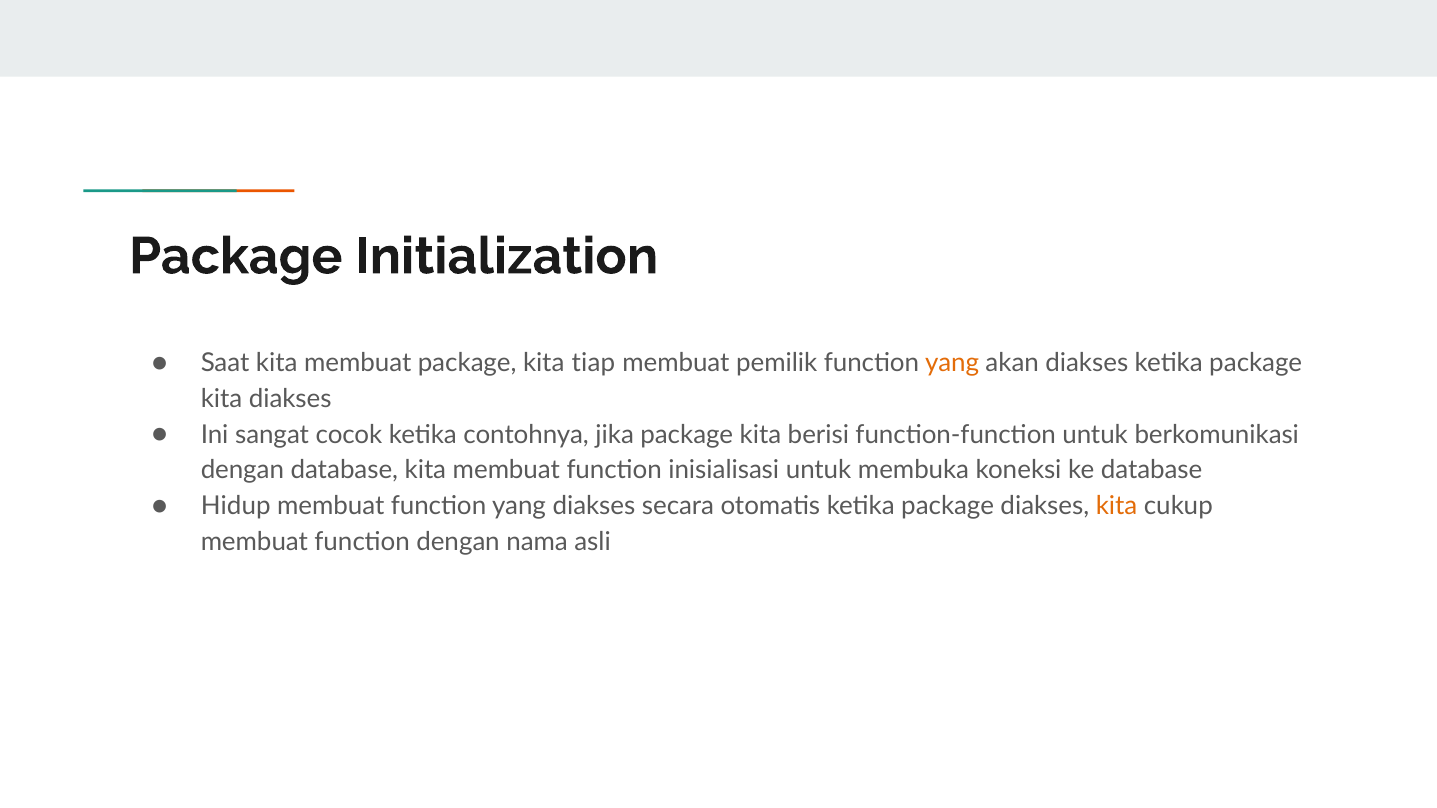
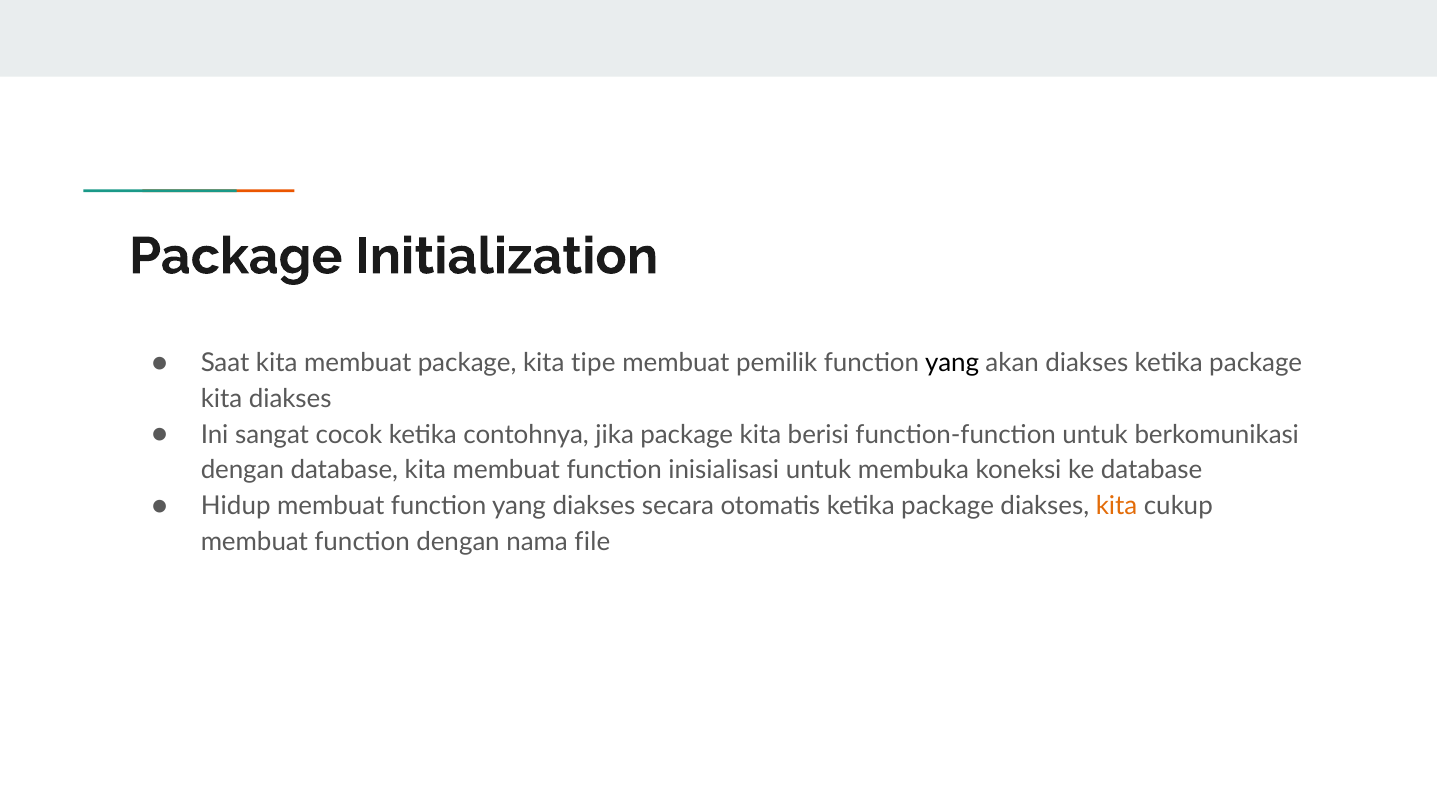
tiap: tiap -> tipe
yang at (952, 363) colour: orange -> black
asli: asli -> file
